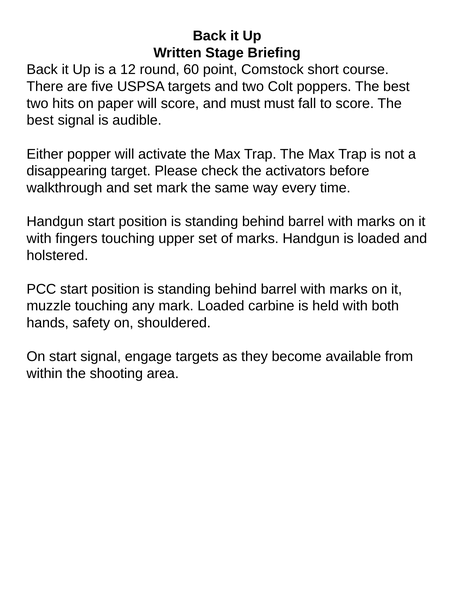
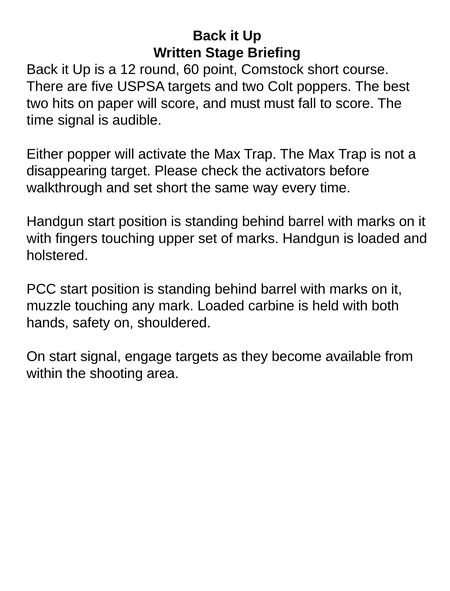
best at (40, 120): best -> time
set mark: mark -> short
